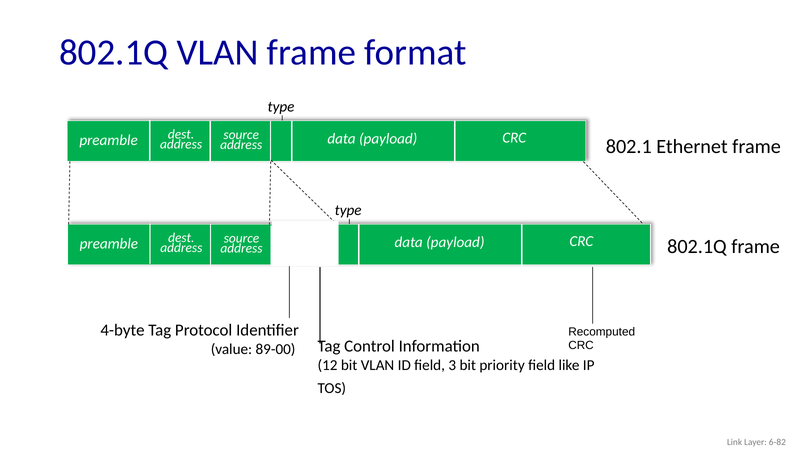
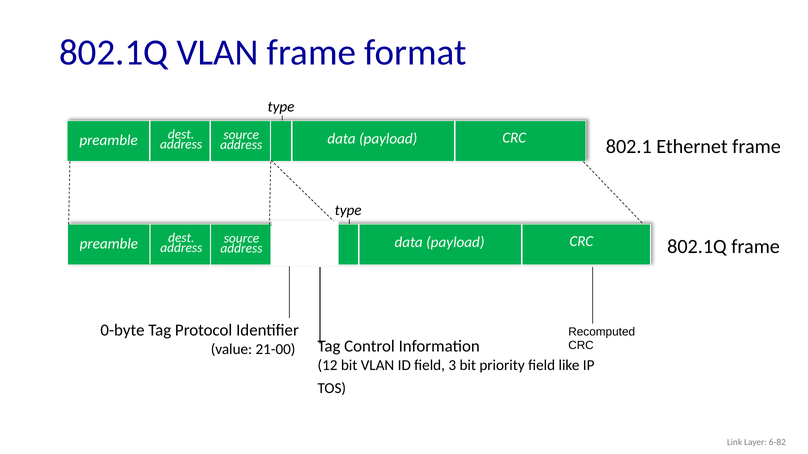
4-byte: 4-byte -> 0-byte
89-00: 89-00 -> 21-00
